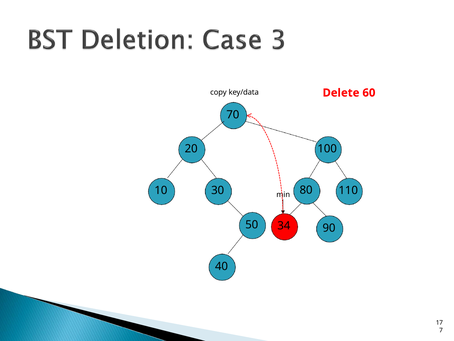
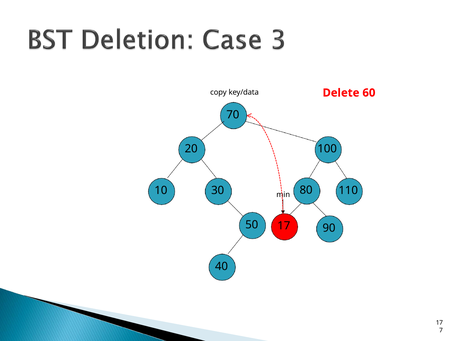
50 34: 34 -> 17
